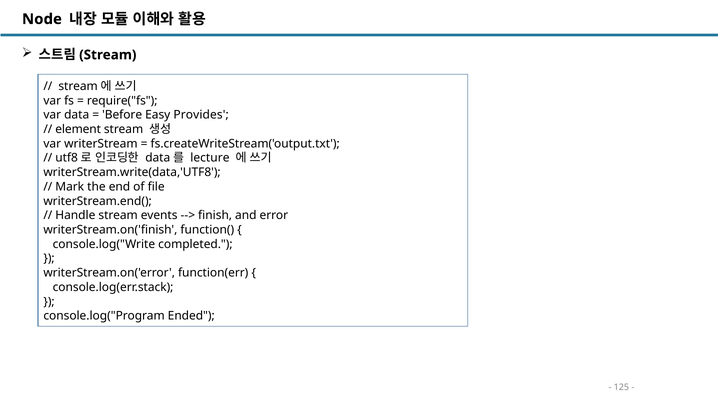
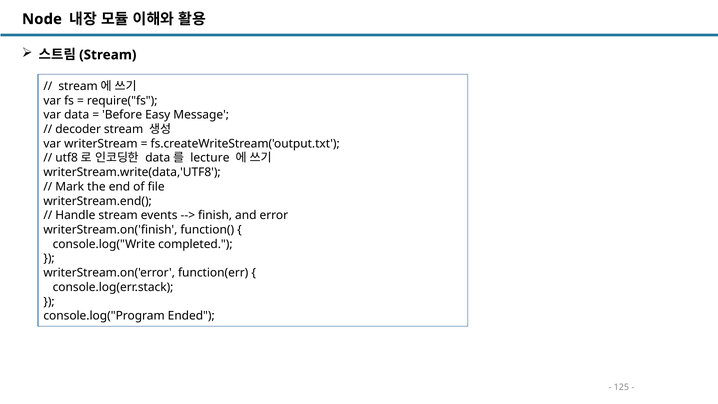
Provides: Provides -> Message
element: element -> decoder
